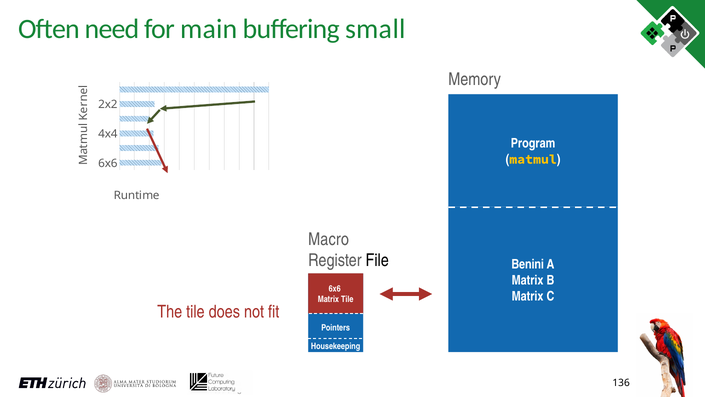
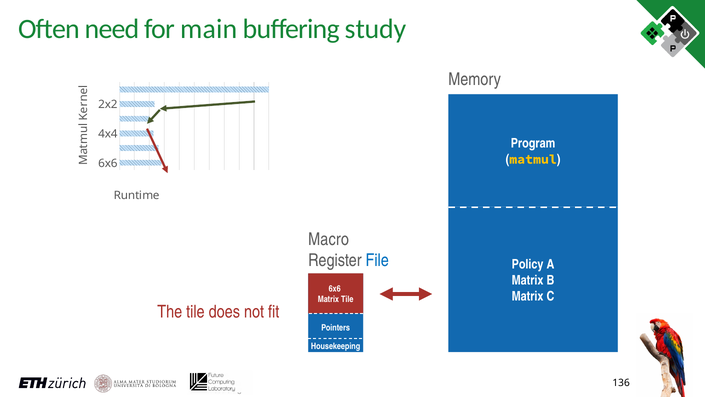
small: small -> study
File colour: black -> blue
Benini: Benini -> Policy
